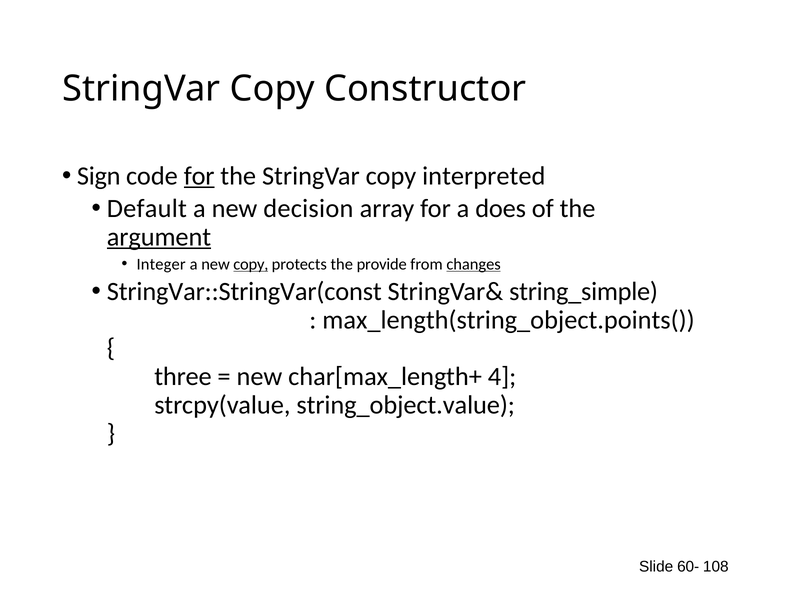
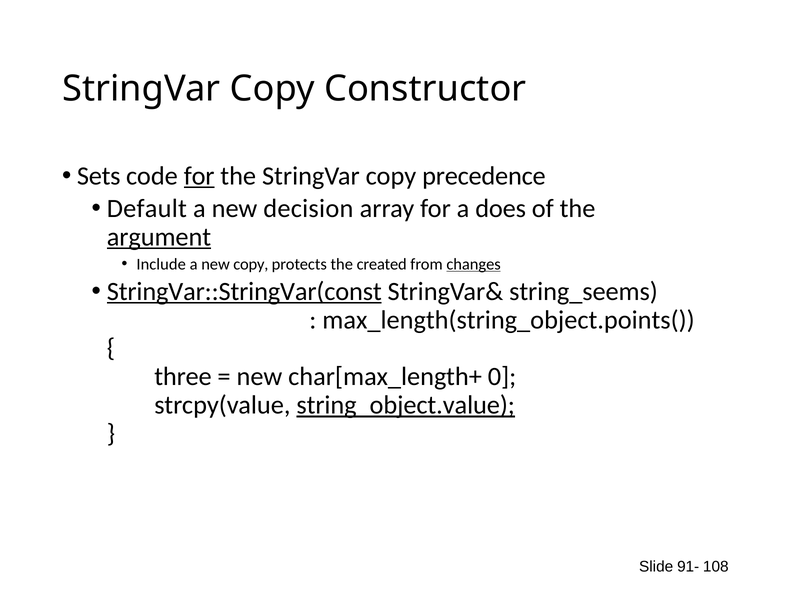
Sign: Sign -> Sets
interpreted: interpreted -> precedence
Integer: Integer -> Include
copy at (251, 264) underline: present -> none
provide: provide -> created
StringVar::StringVar(const underline: none -> present
string_simple: string_simple -> string_seems
4: 4 -> 0
string_object.value underline: none -> present
60-: 60- -> 91-
